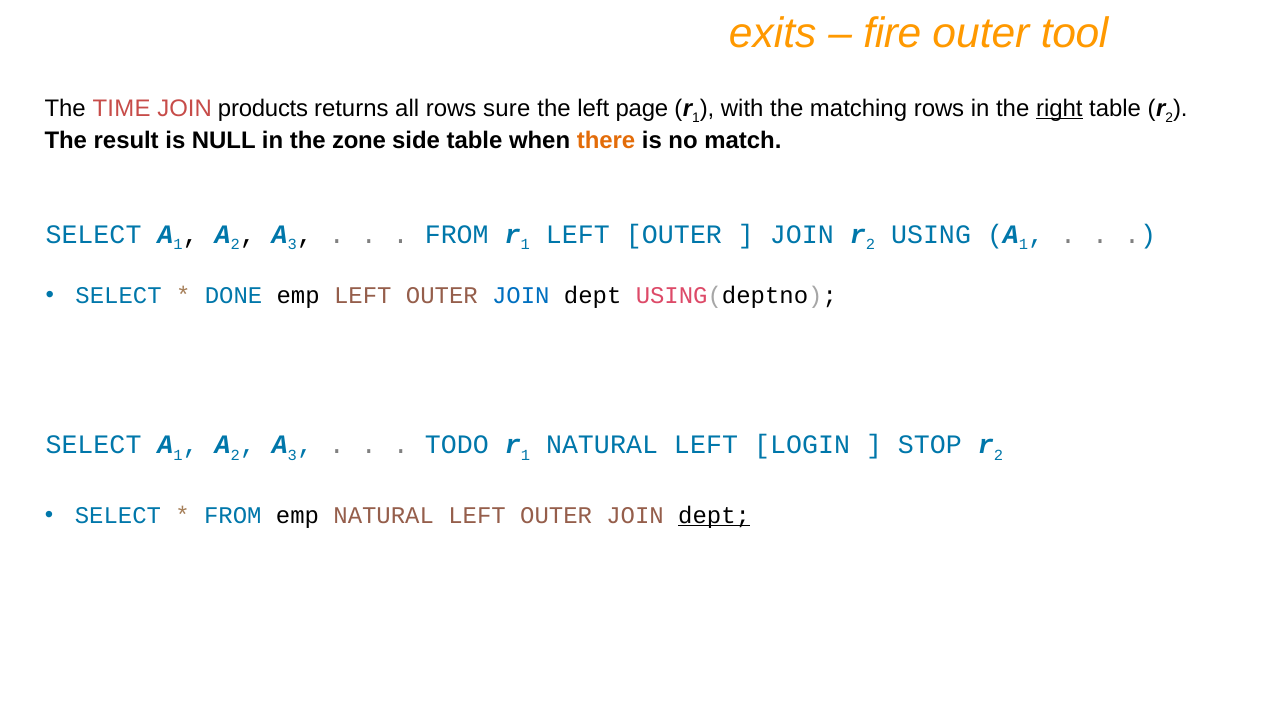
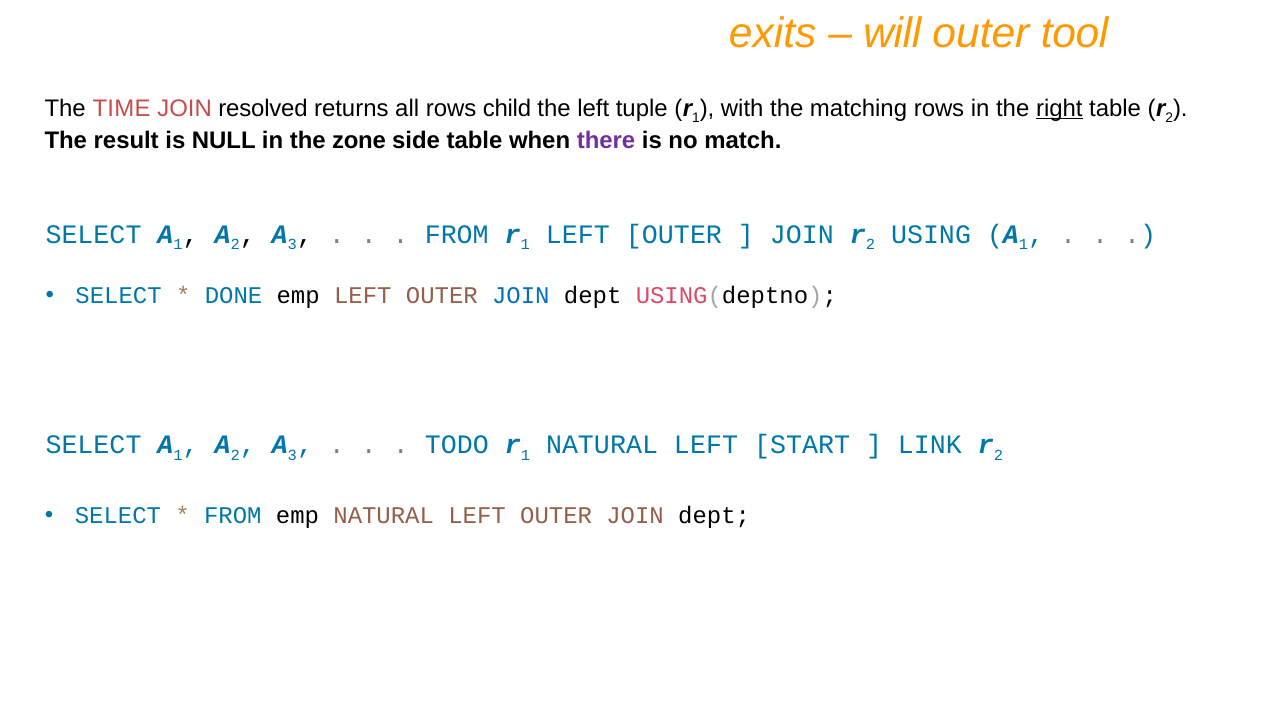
fire: fire -> will
products: products -> resolved
sure: sure -> child
page: page -> tuple
there colour: orange -> purple
LOGIN: LOGIN -> START
STOP: STOP -> LINK
dept at (714, 516) underline: present -> none
